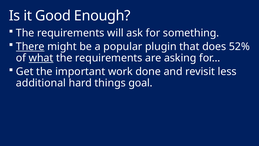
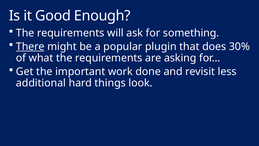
52%: 52% -> 30%
what underline: present -> none
goal: goal -> look
